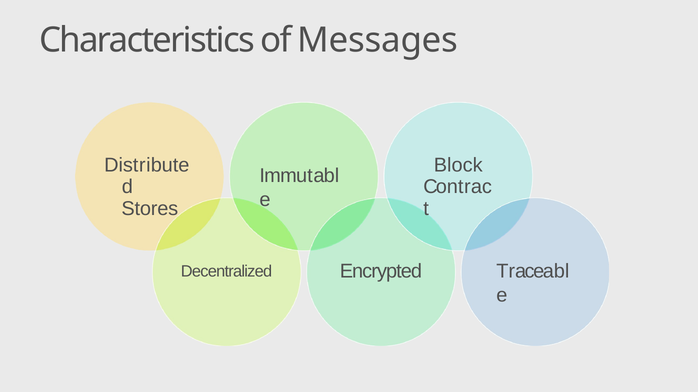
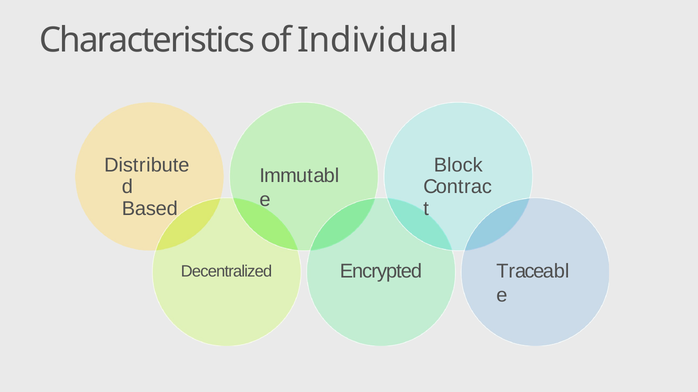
Messages: Messages -> Individual
Stores: Stores -> Based
